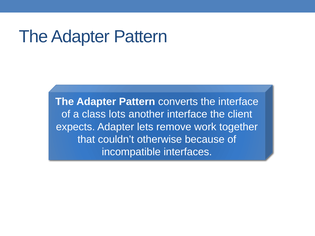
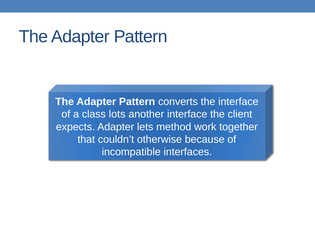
remove: remove -> method
